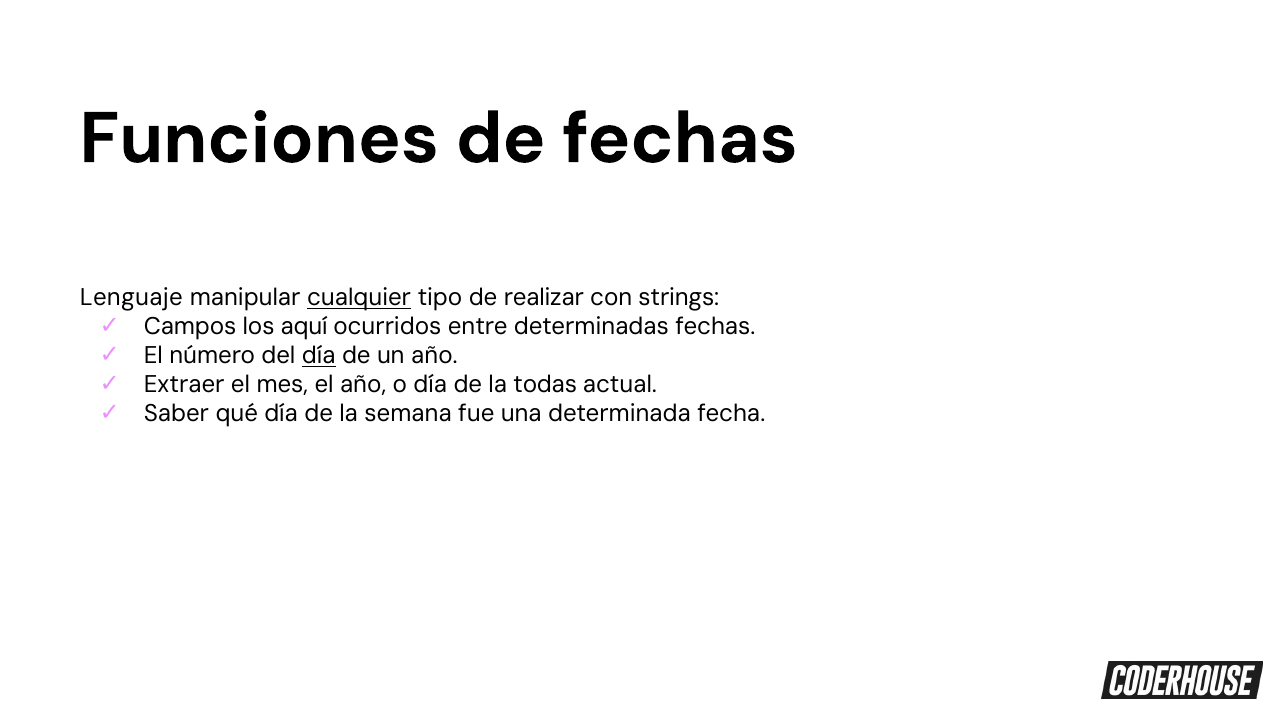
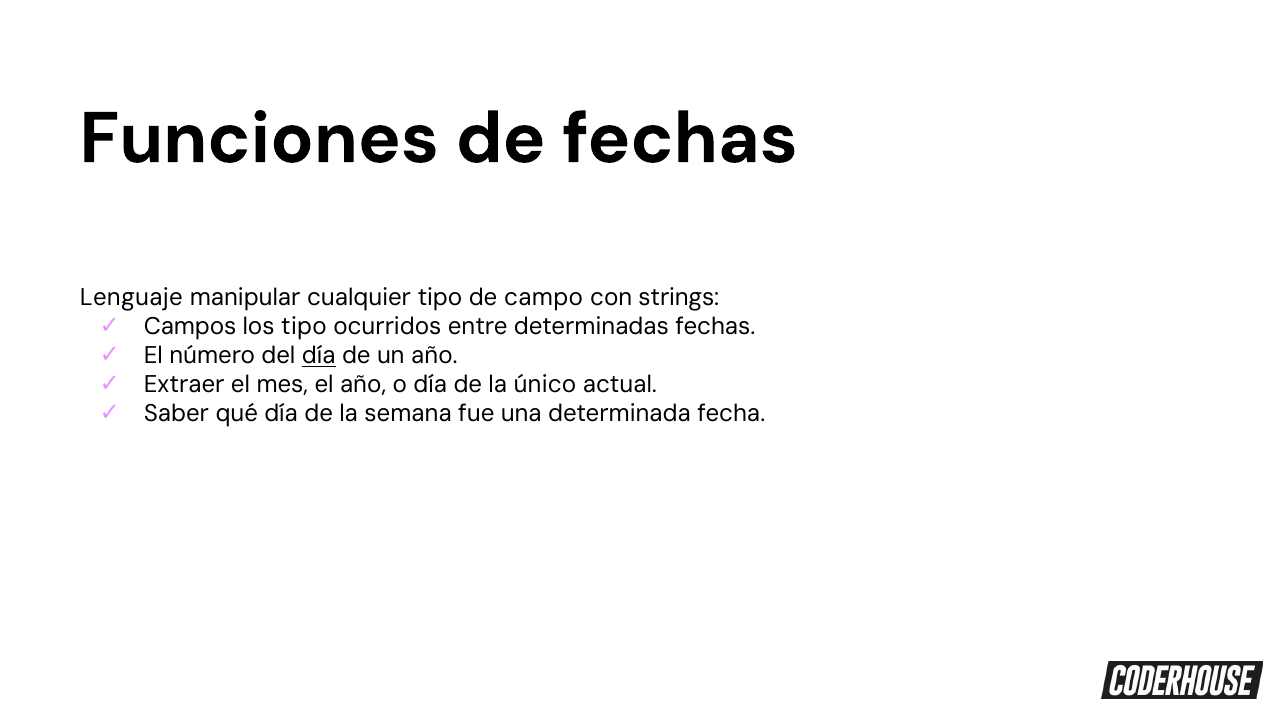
cualquier underline: present -> none
realizar: realizar -> campo
los aquí: aquí -> tipo
todas: todas -> único
